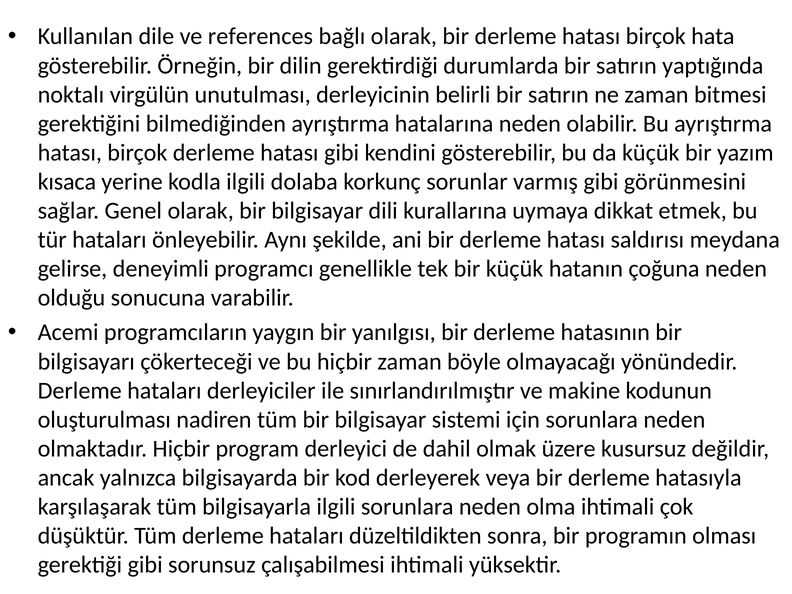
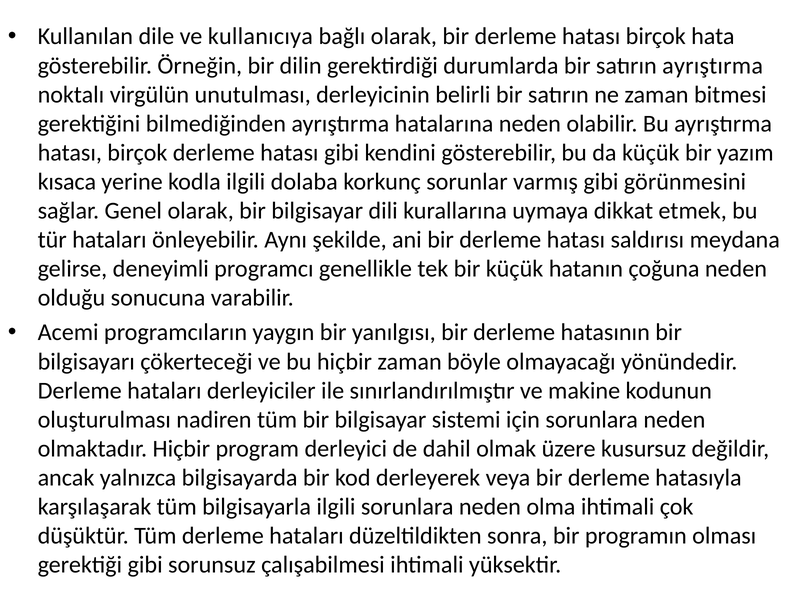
references: references -> kullanıcıya
satırın yaptığında: yaptığında -> ayrıştırma
